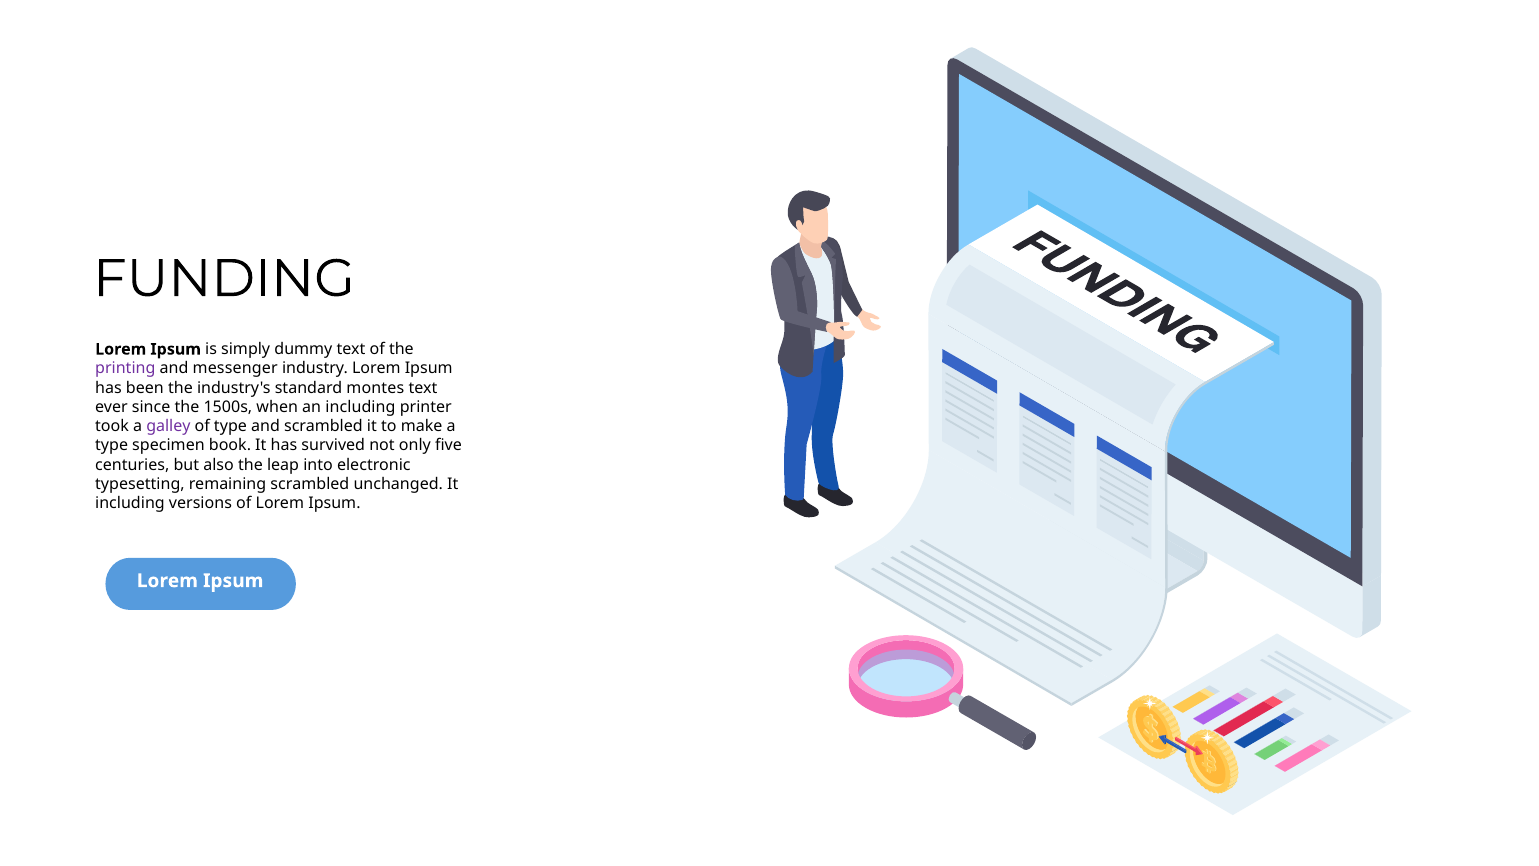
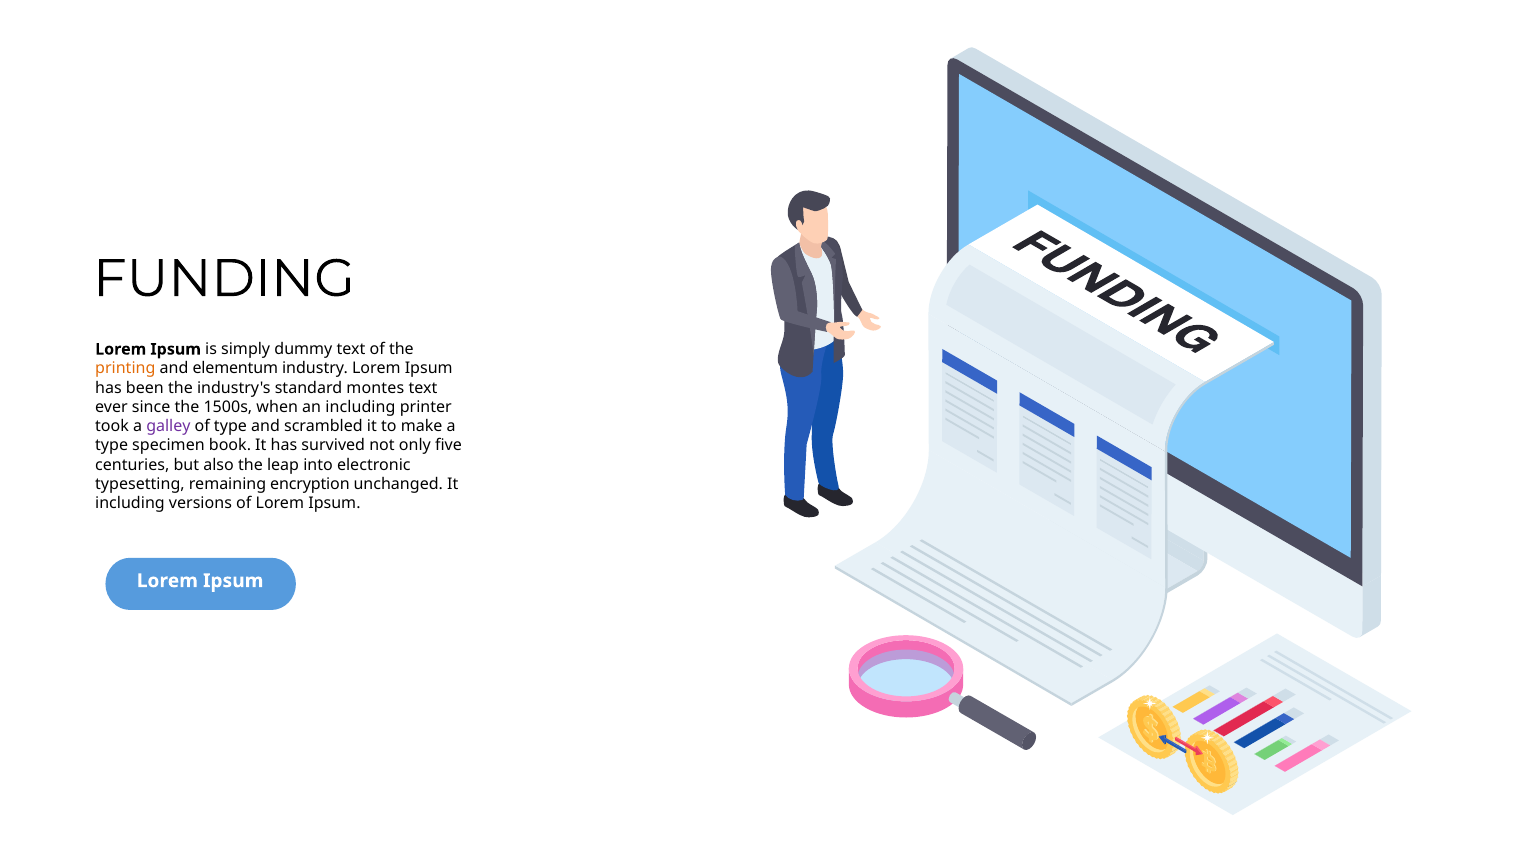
printing colour: purple -> orange
messenger: messenger -> elementum
remaining scrambled: scrambled -> encryption
